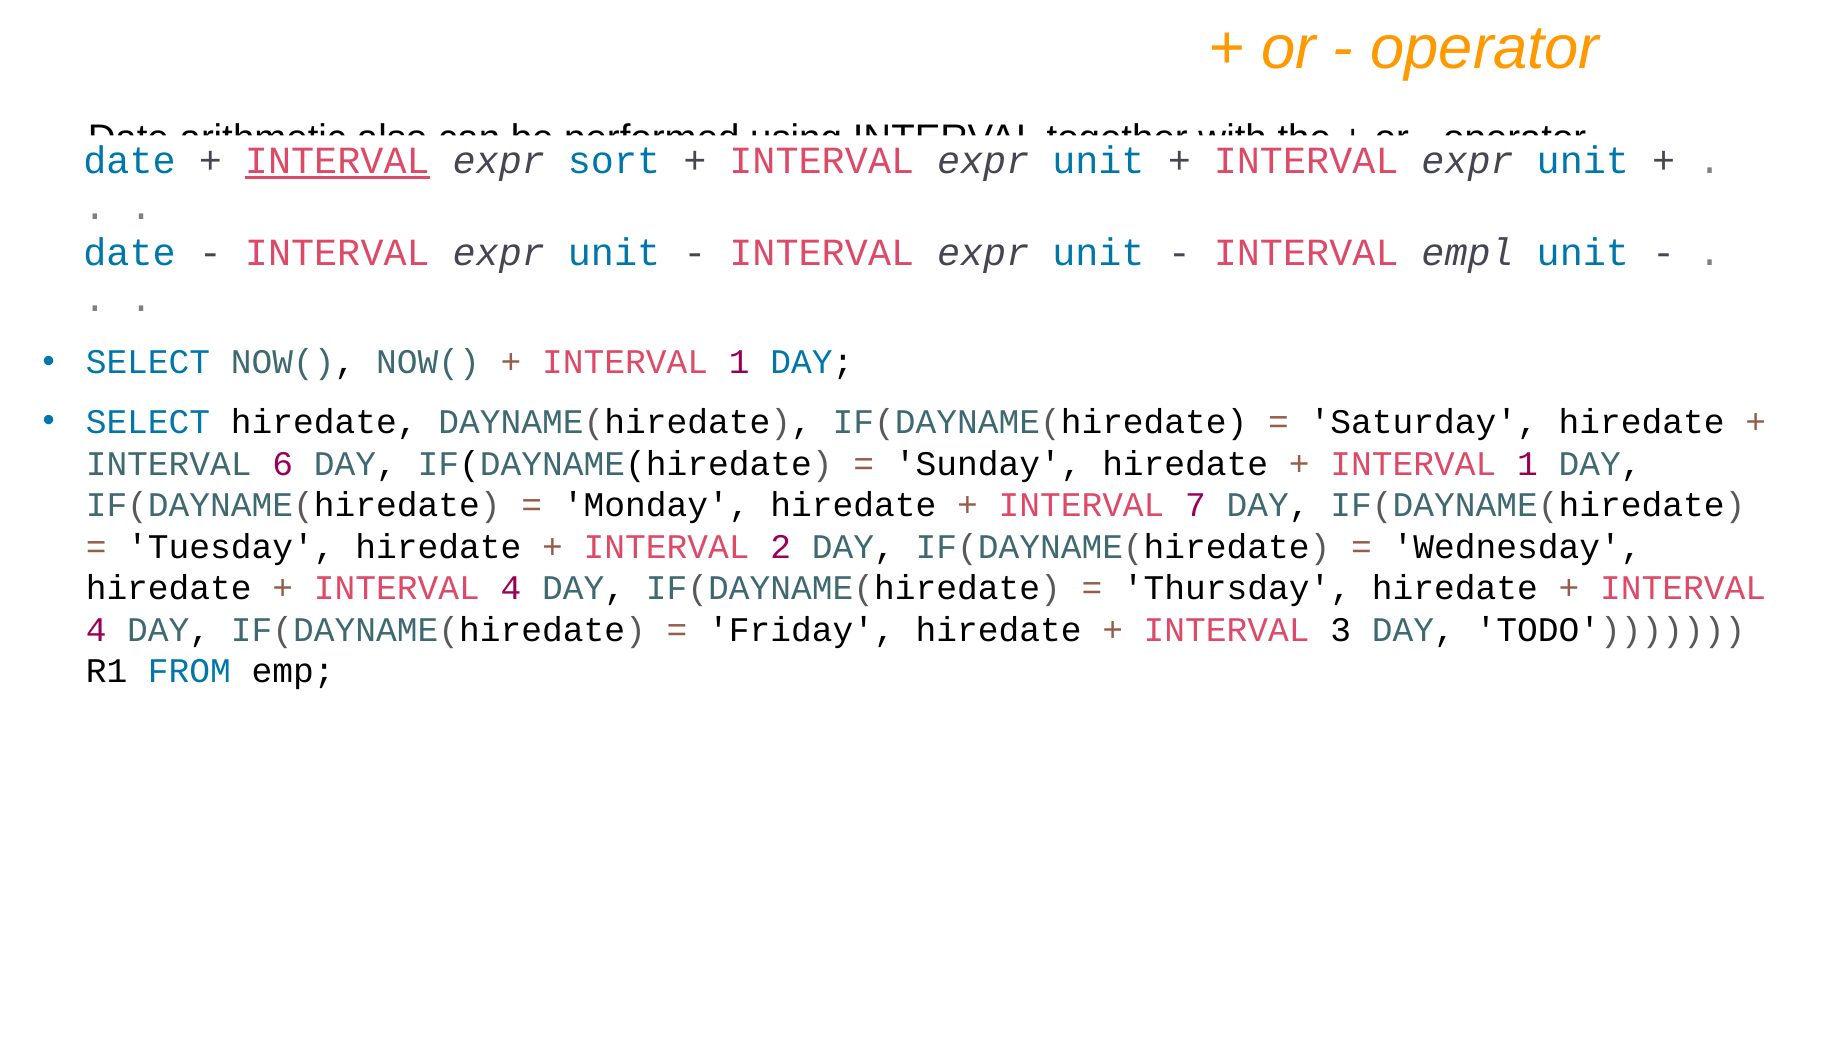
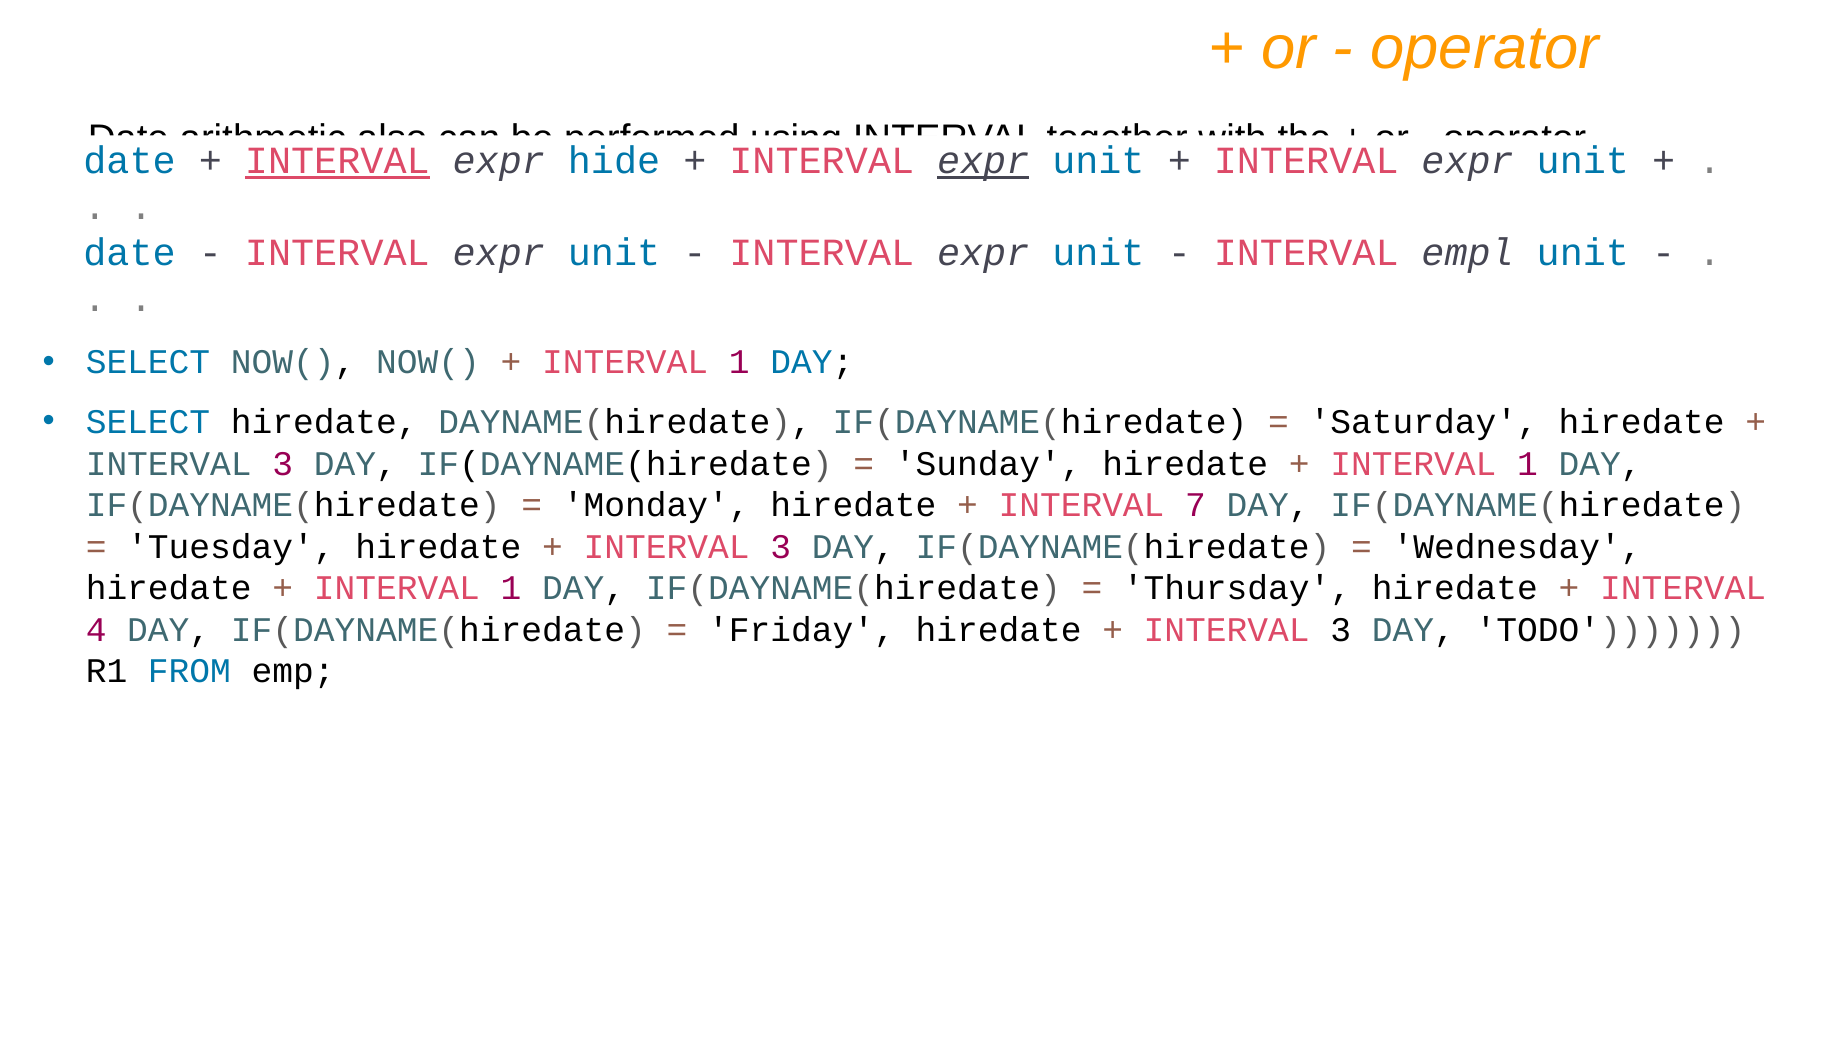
sort: sort -> hide
expr at (983, 161) underline: none -> present
6 at (283, 464): 6 -> 3
2 at (781, 547): 2 -> 3
4 at (511, 588): 4 -> 1
